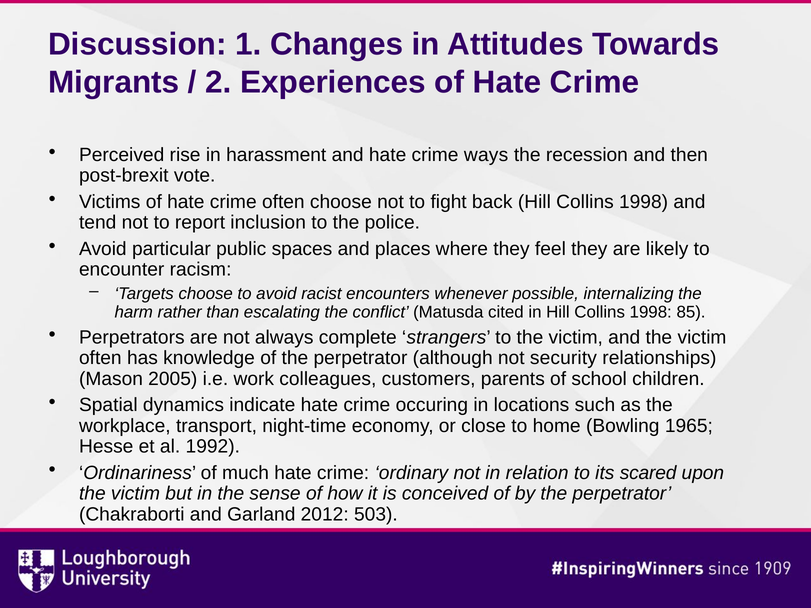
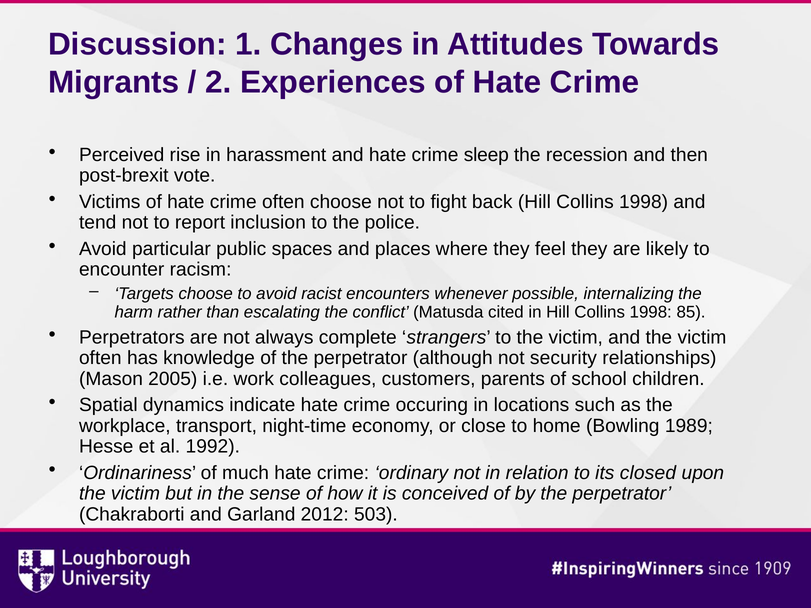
ways: ways -> sleep
1965: 1965 -> 1989
scared: scared -> closed
